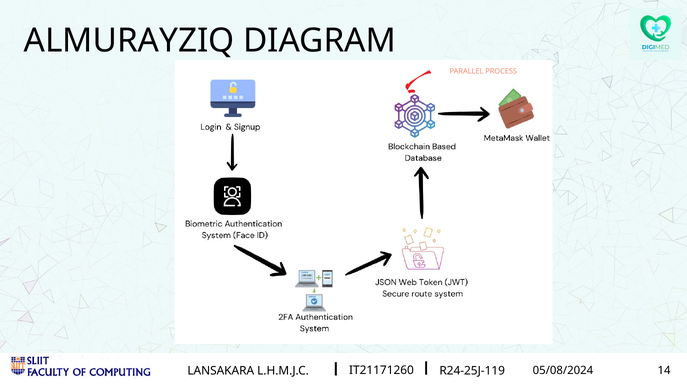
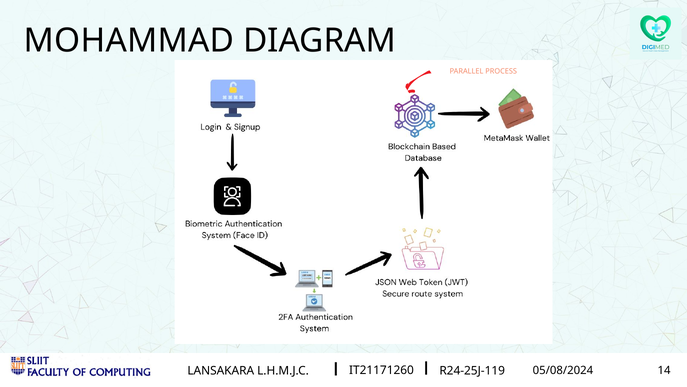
ALMURAYZIQ: ALMURAYZIQ -> MOHAMMAD
